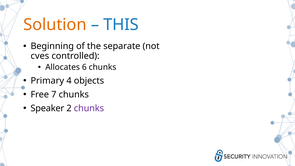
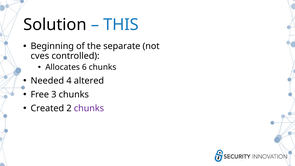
Solution colour: orange -> black
Primary: Primary -> Needed
objects: objects -> altered
7: 7 -> 3
Speaker: Speaker -> Created
